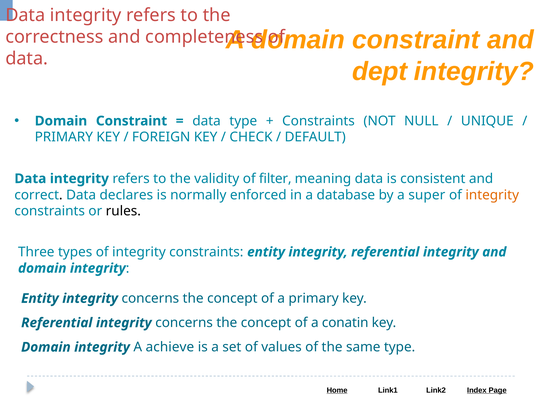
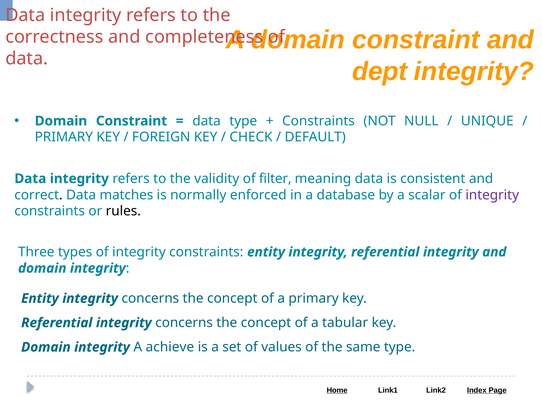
declares: declares -> matches
super: super -> scalar
integrity at (492, 195) colour: orange -> purple
conatin: conatin -> tabular
